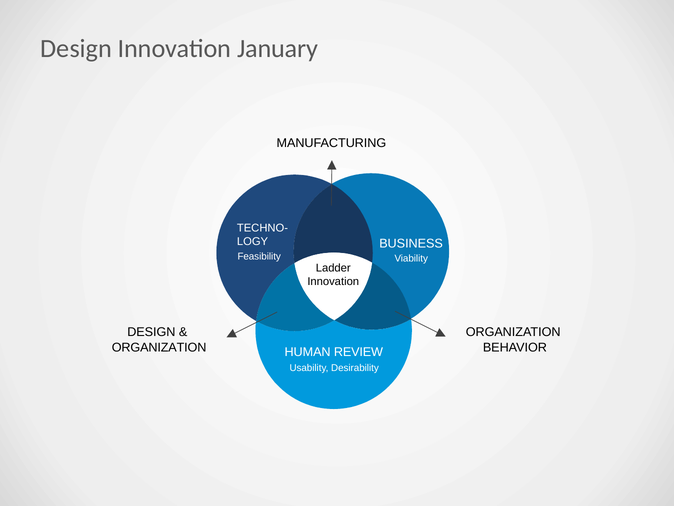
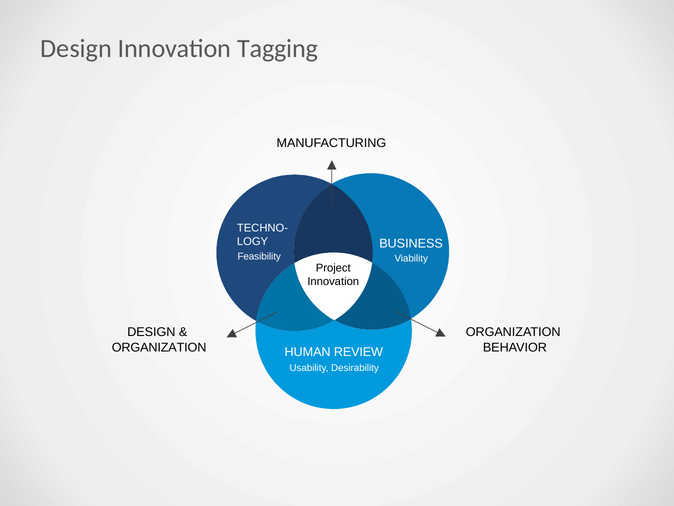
January: January -> Tagging
Ladder: Ladder -> Project
